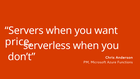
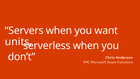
price: price -> units
